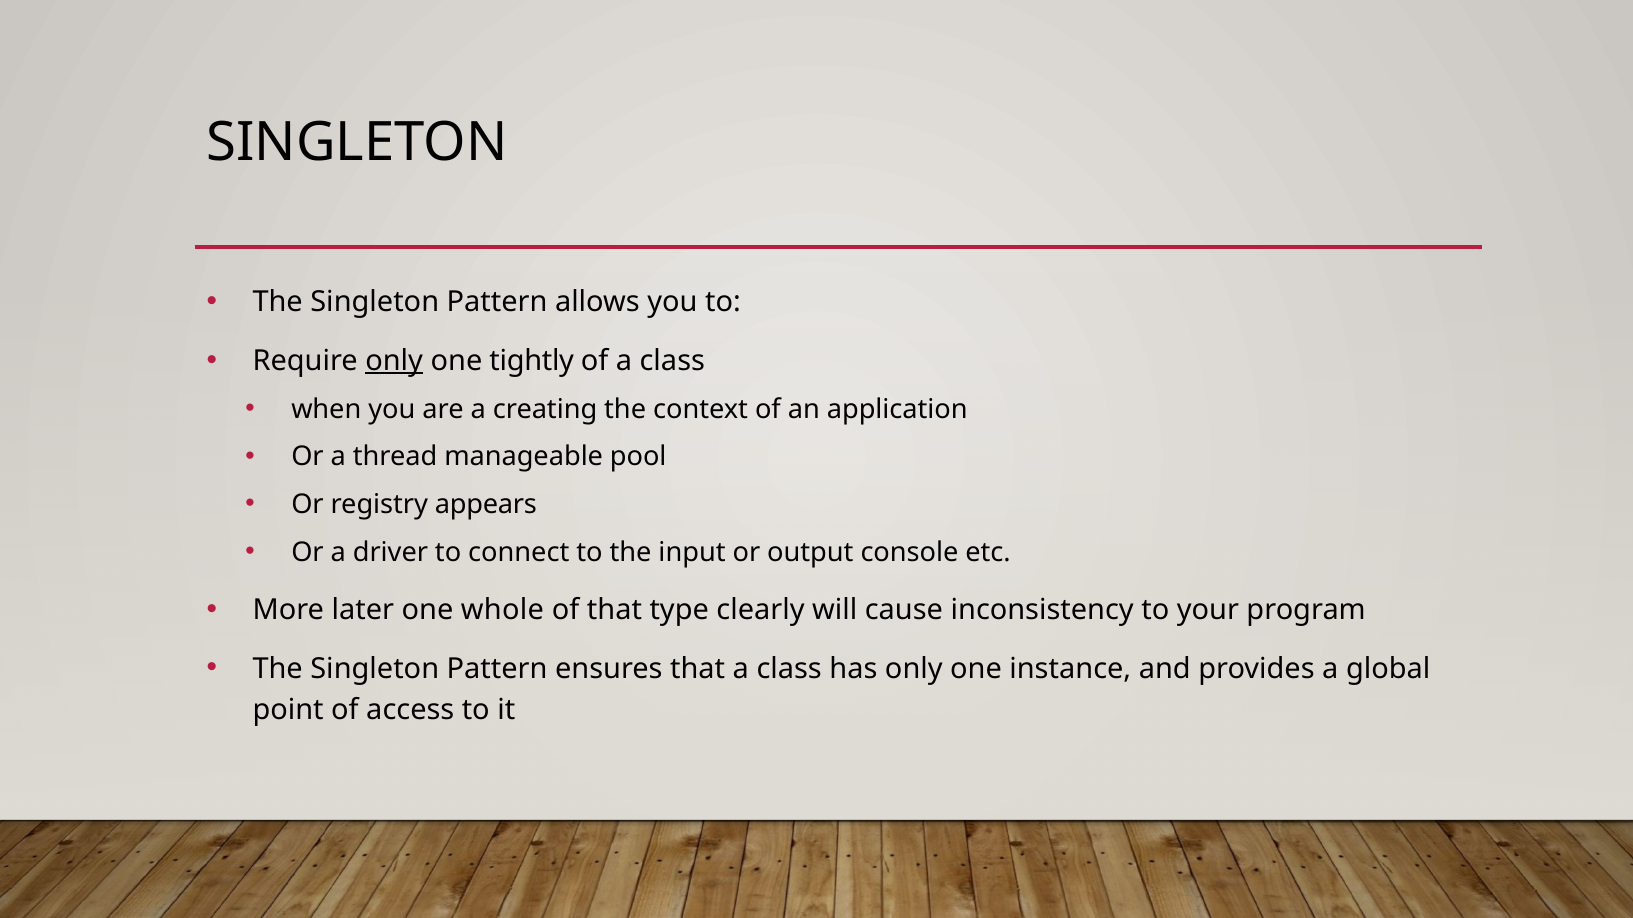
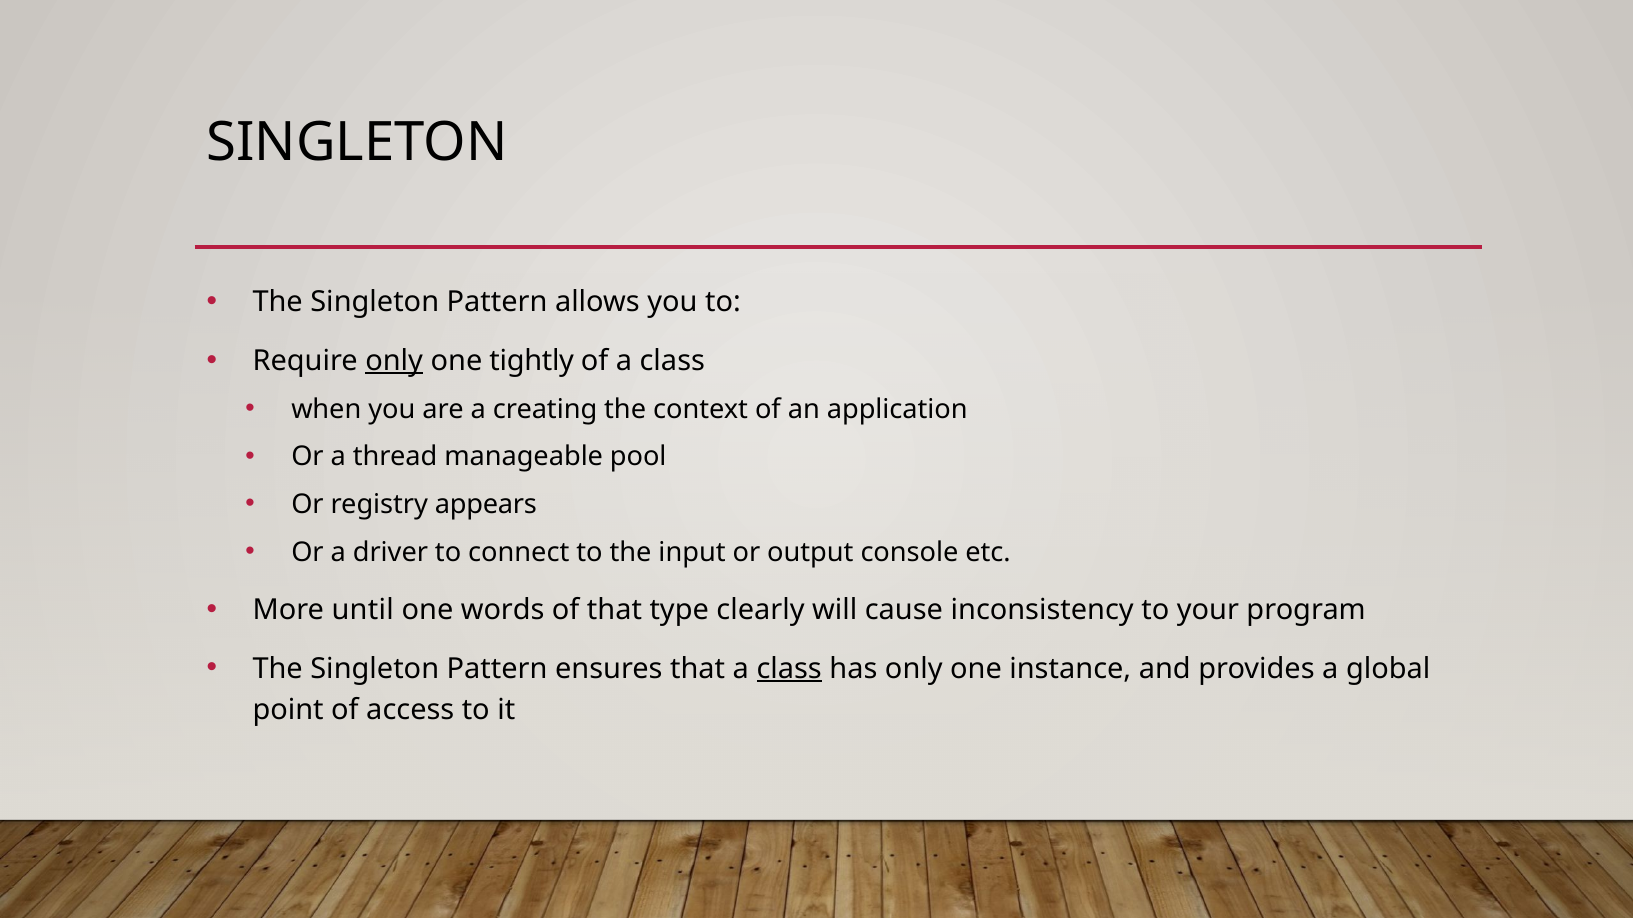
later: later -> until
whole: whole -> words
class at (789, 669) underline: none -> present
